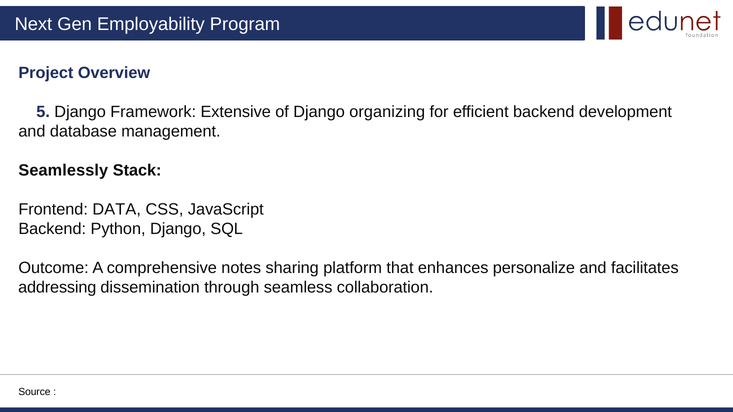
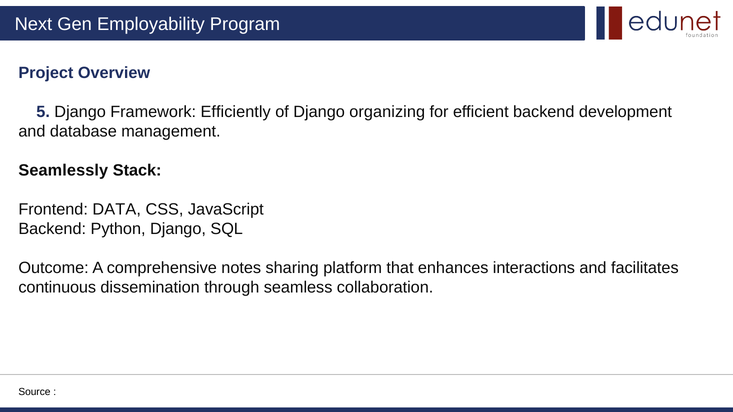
Extensive: Extensive -> Efficiently
personalize: personalize -> interactions
addressing: addressing -> continuous
